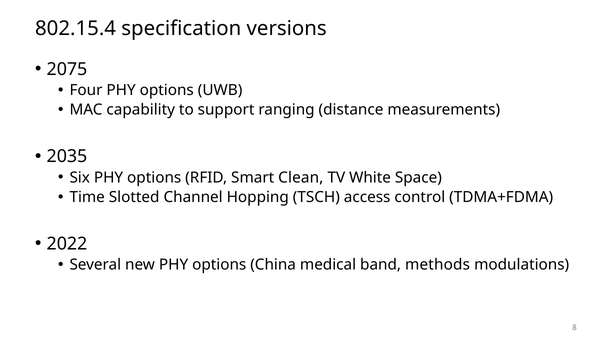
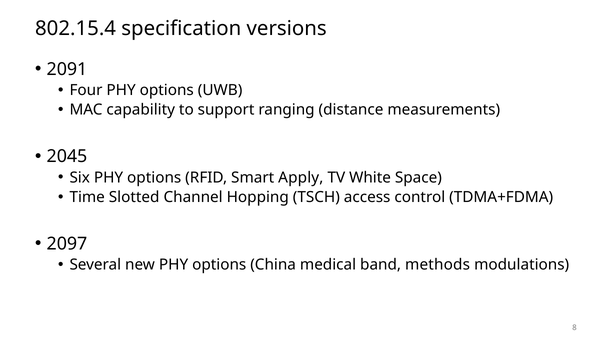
2075: 2075 -> 2091
2035: 2035 -> 2045
Clean: Clean -> Apply
2022: 2022 -> 2097
